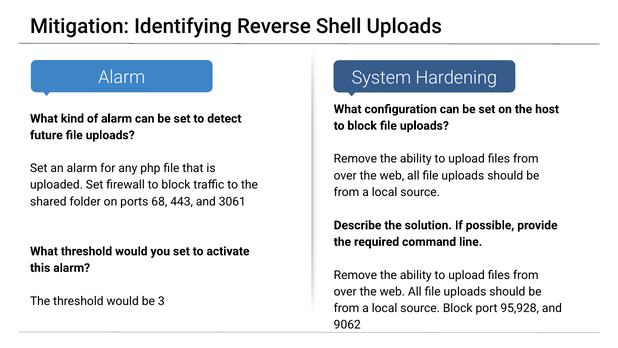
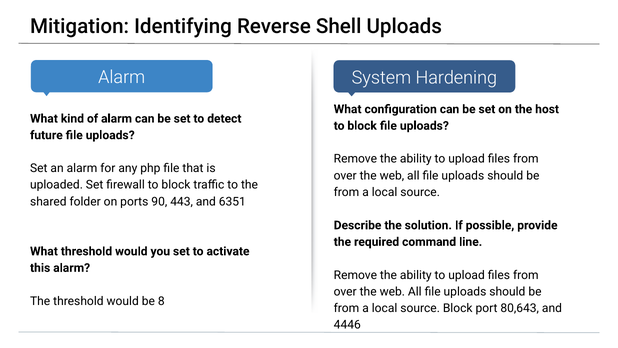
68: 68 -> 90
3061: 3061 -> 6351
3: 3 -> 8
95,928: 95,928 -> 80,643
9062: 9062 -> 4446
